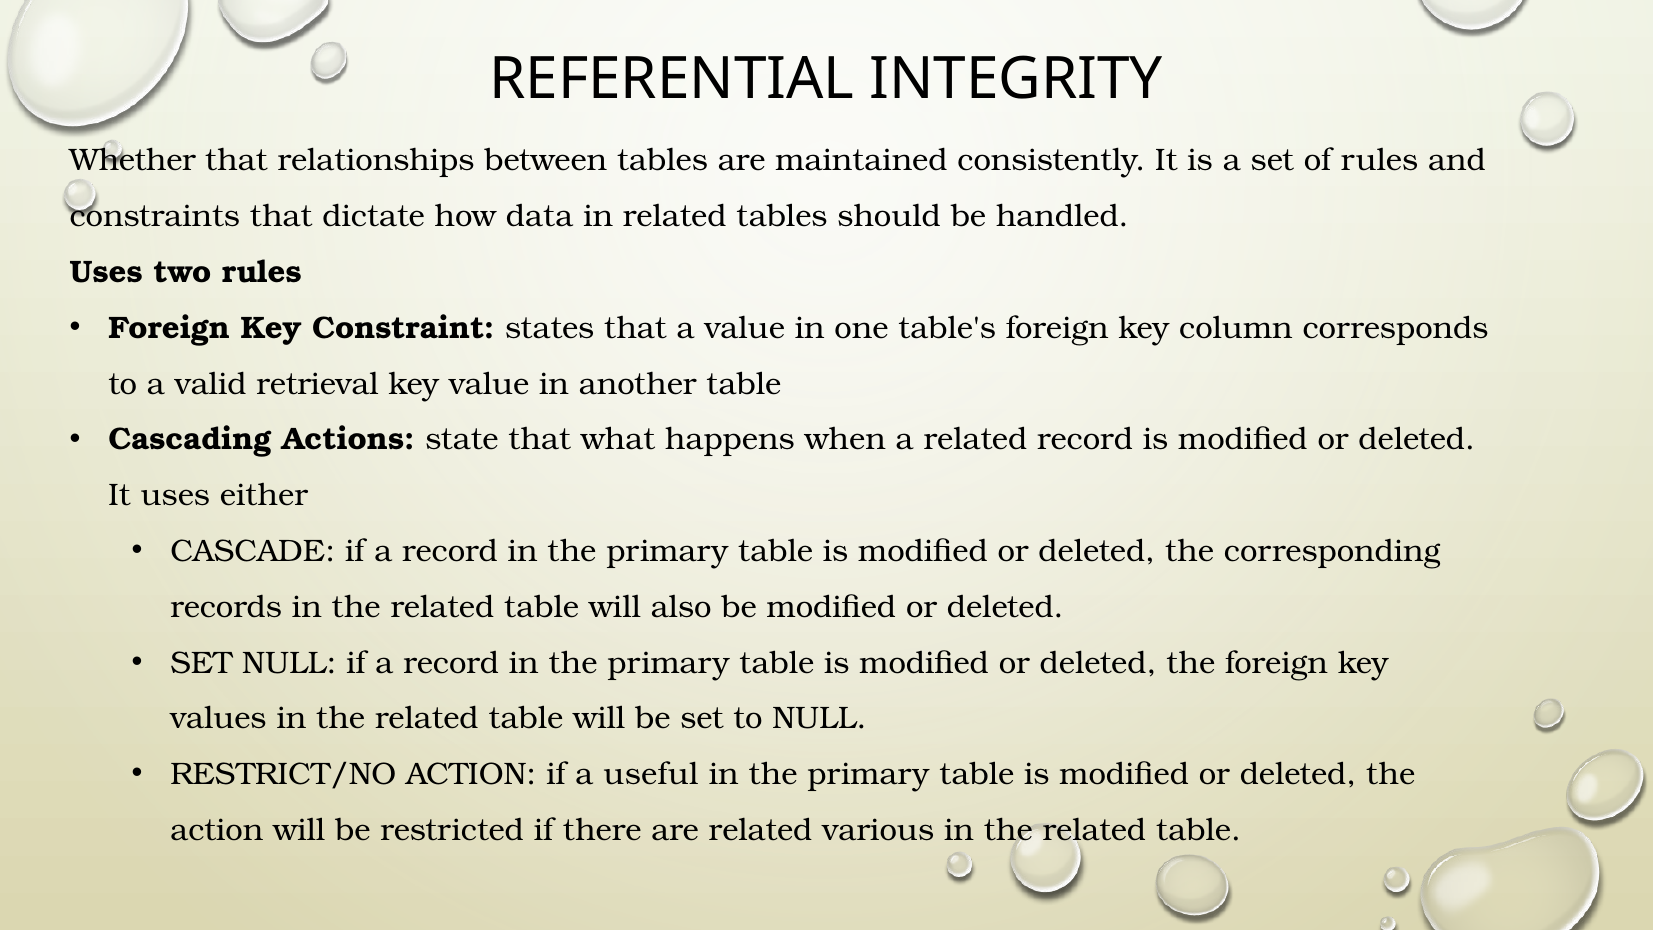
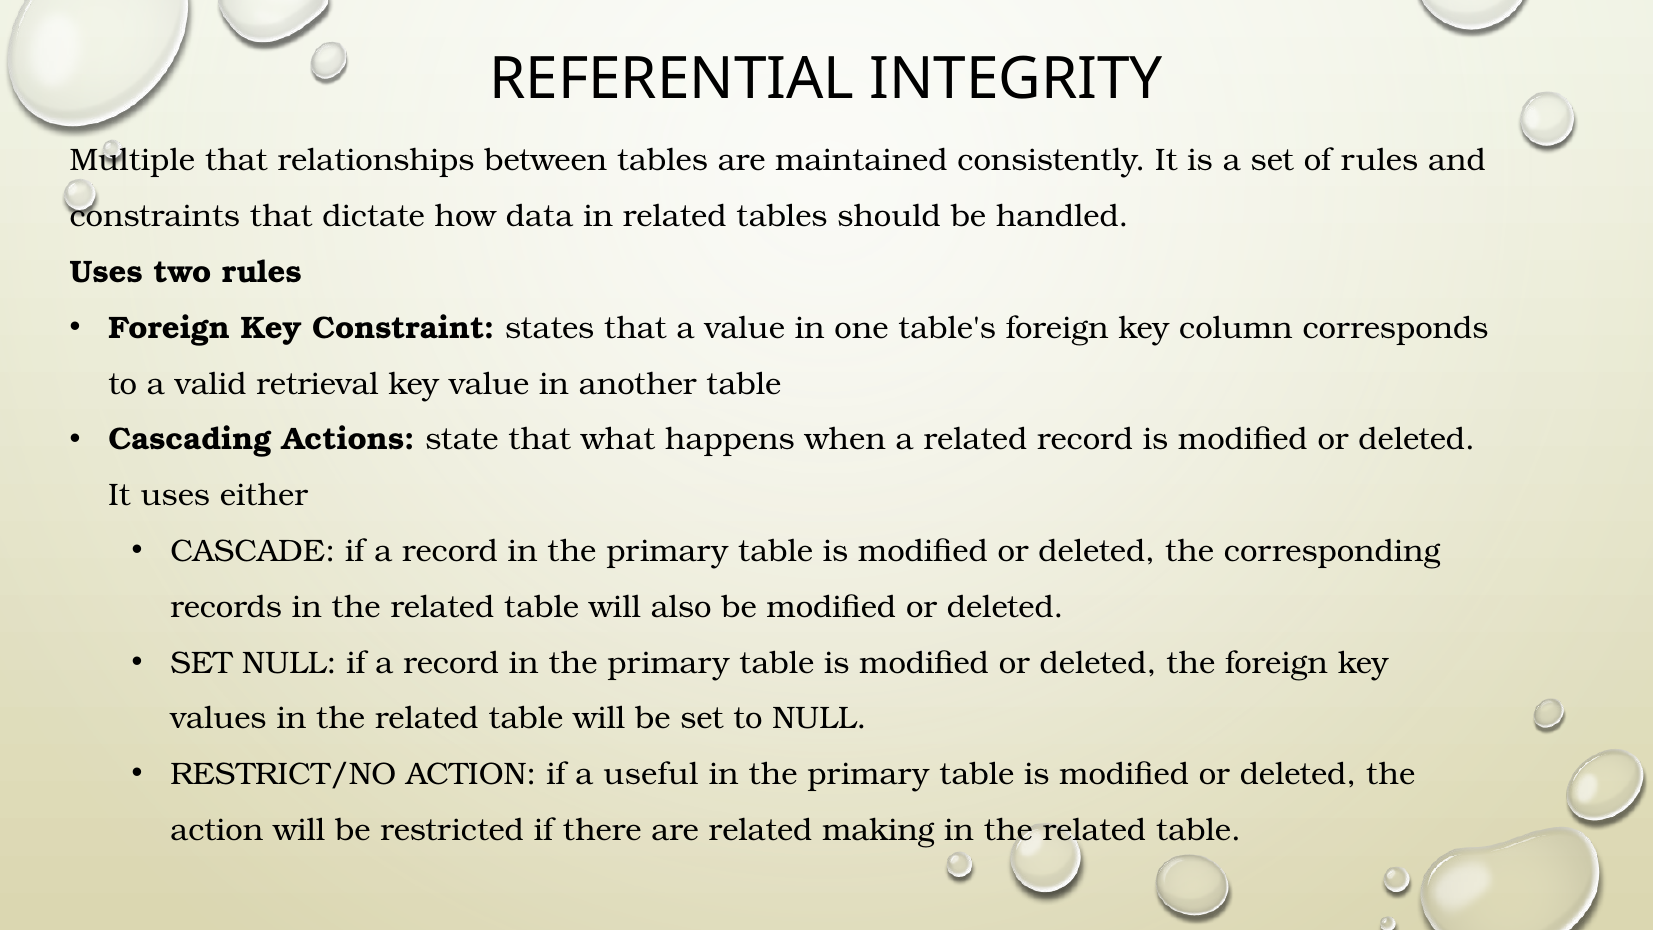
Whether: Whether -> Multiple
various: various -> making
